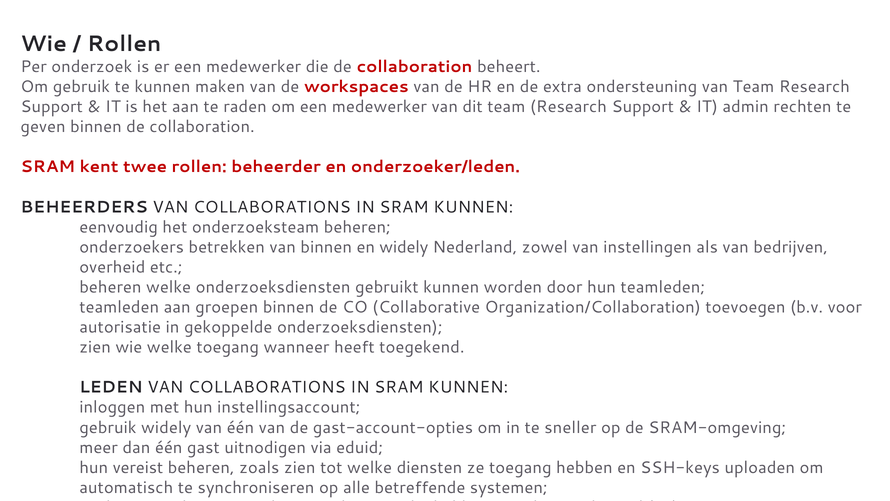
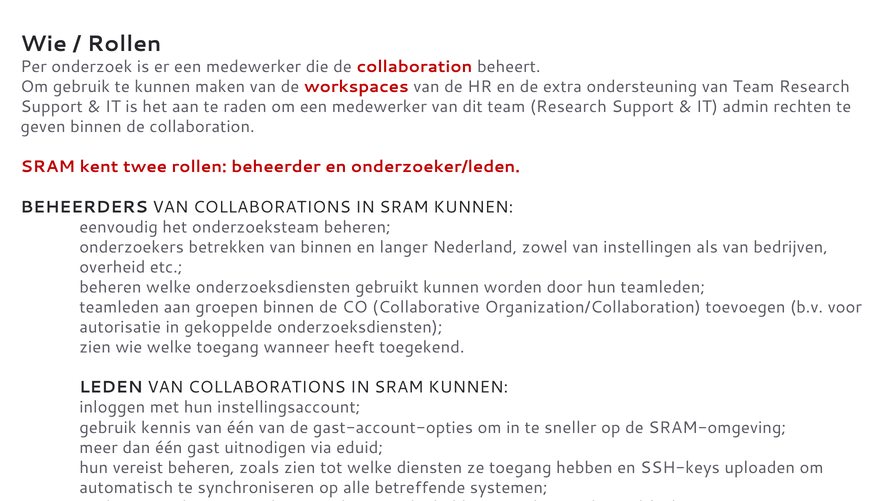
en widely: widely -> langer
gebruik widely: widely -> kennis
